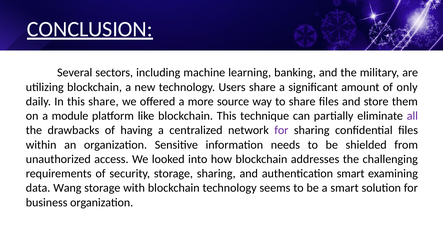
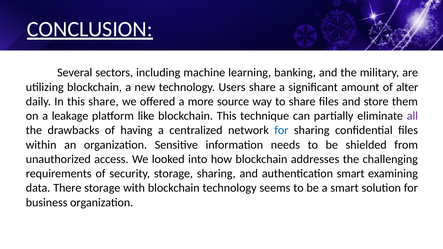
only: only -> alter
module: module -> leakage
for at (281, 130) colour: purple -> blue
Wang: Wang -> There
